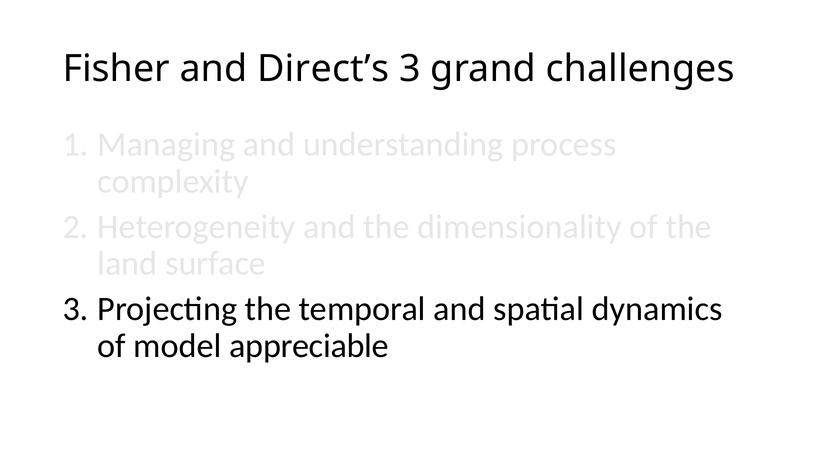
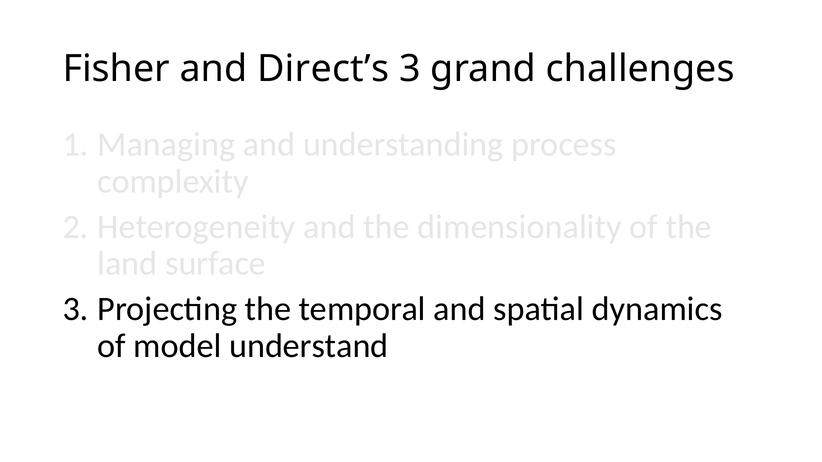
appreciable: appreciable -> understand
